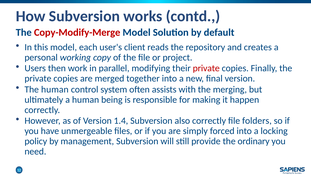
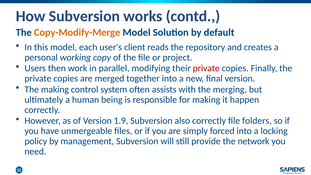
Copy-Modify-Merge colour: red -> orange
The human: human -> making
1.4: 1.4 -> 1.9
ordinary: ordinary -> network
